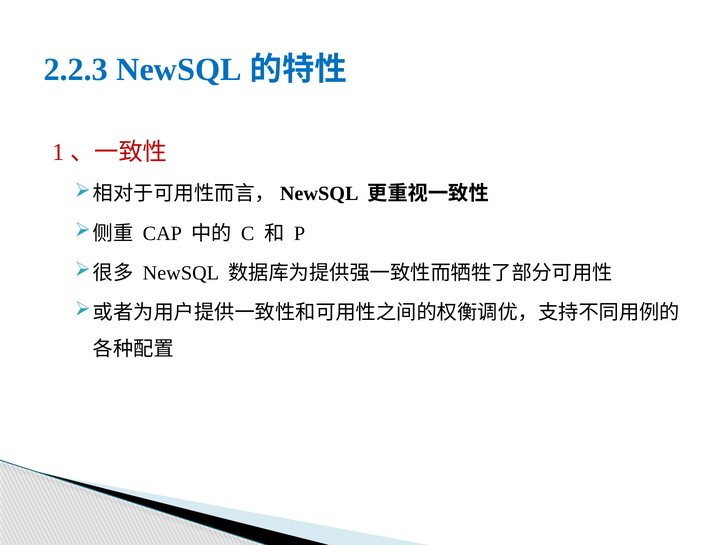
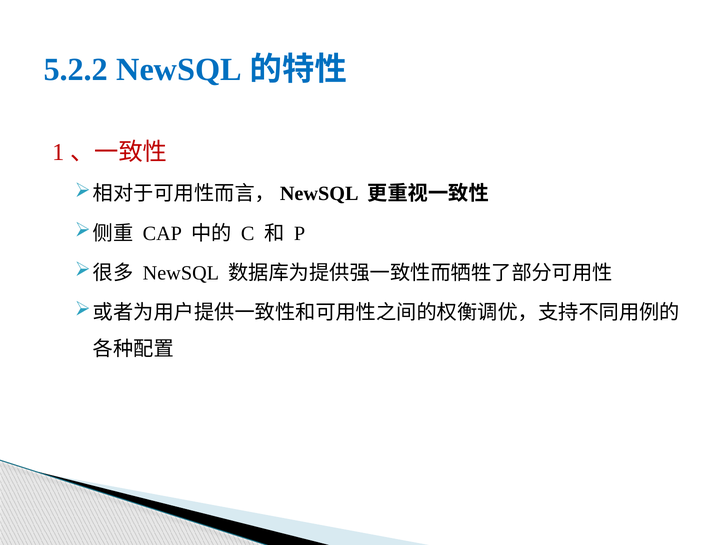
2.2.3: 2.2.3 -> 5.2.2
